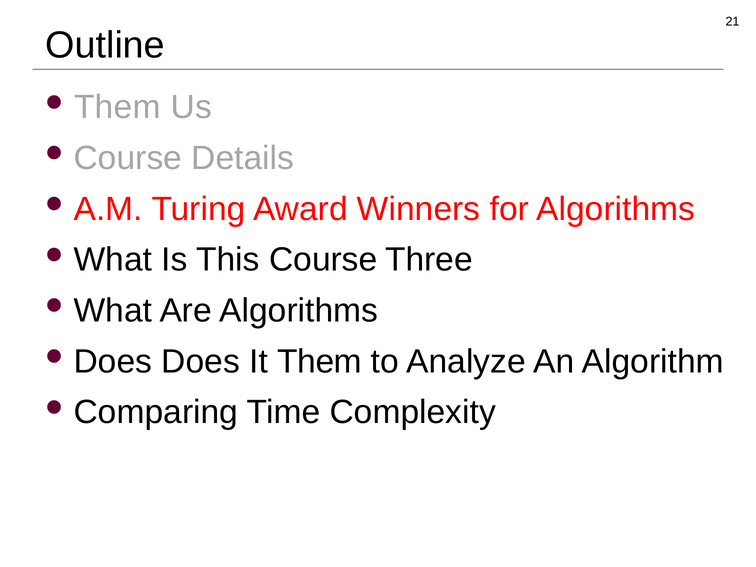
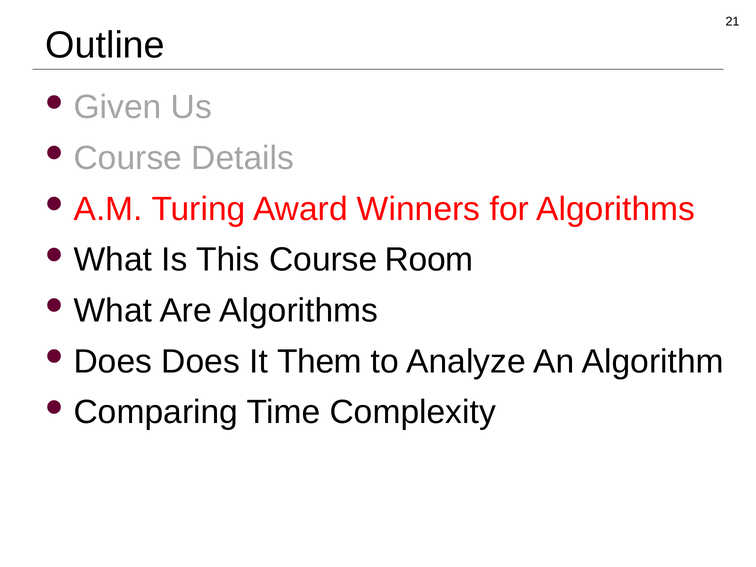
Them at (117, 107): Them -> Given
Three: Three -> Room
